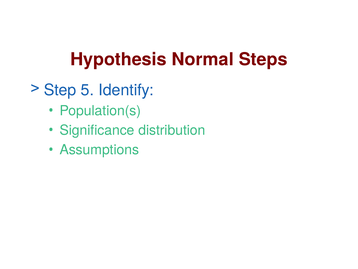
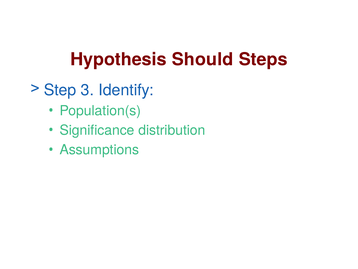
Normal: Normal -> Should
5: 5 -> 3
